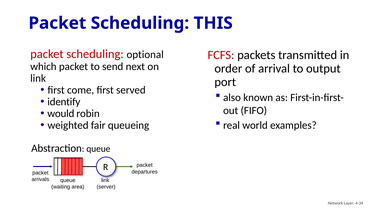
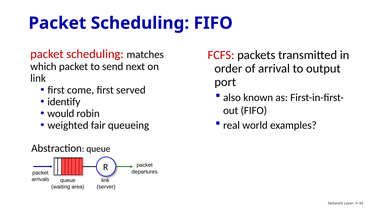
Scheduling THIS: THIS -> FIFO
optional: optional -> matches
